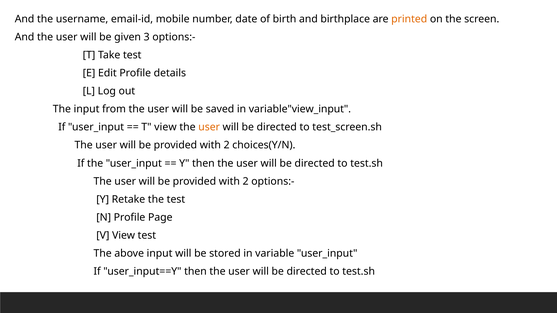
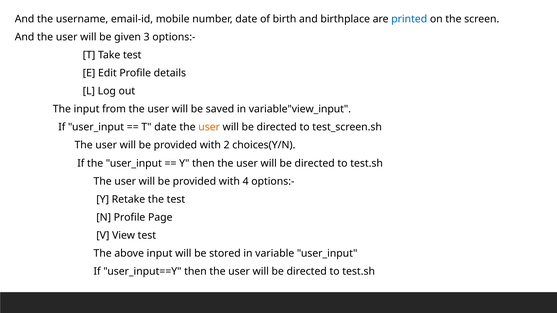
printed colour: orange -> blue
T view: view -> date
2 at (246, 181): 2 -> 4
